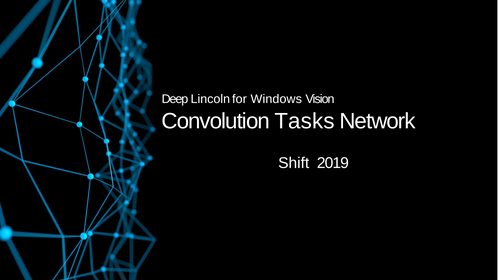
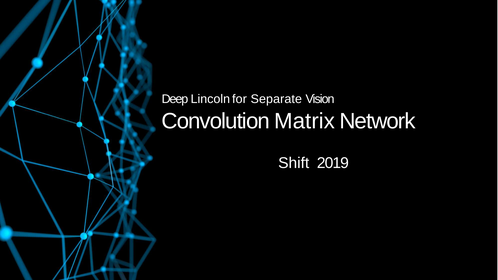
Windows: Windows -> Separate
Tasks: Tasks -> Matrix
